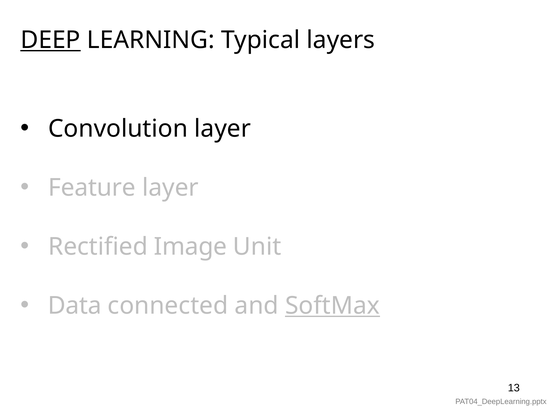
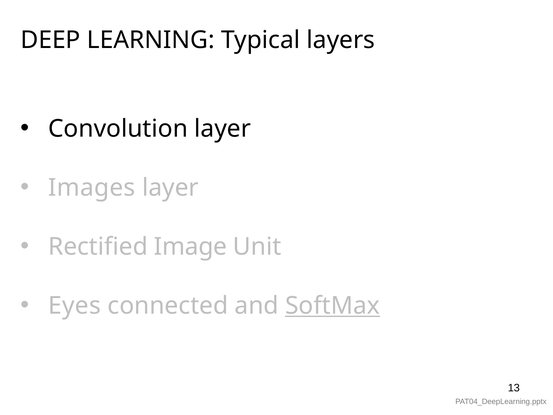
DEEP underline: present -> none
Feature: Feature -> Images
Data: Data -> Eyes
